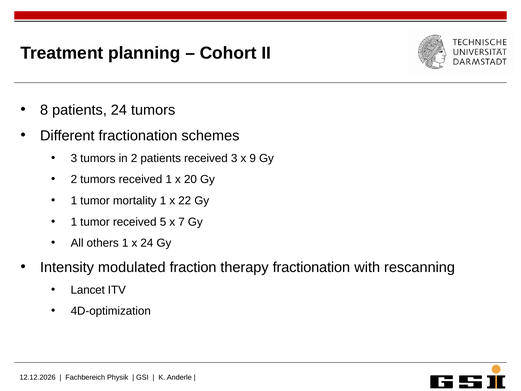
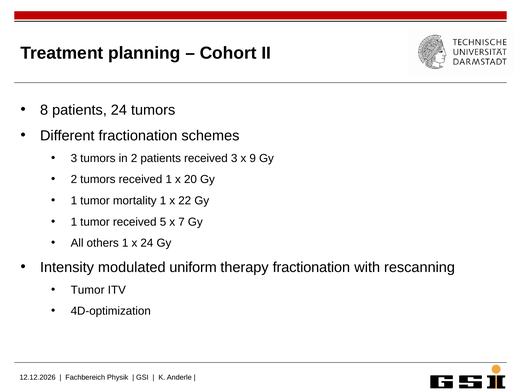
fraction: fraction -> uniform
Lancet at (88, 290): Lancet -> Tumor
